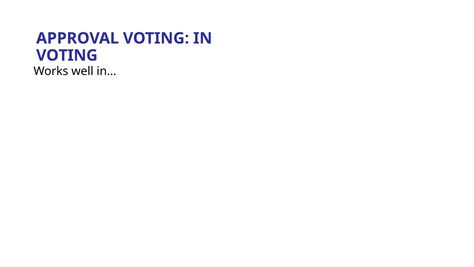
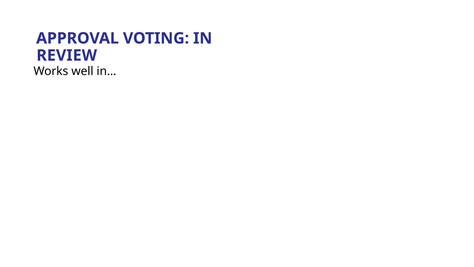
VOTING at (67, 55): VOTING -> REVIEW
